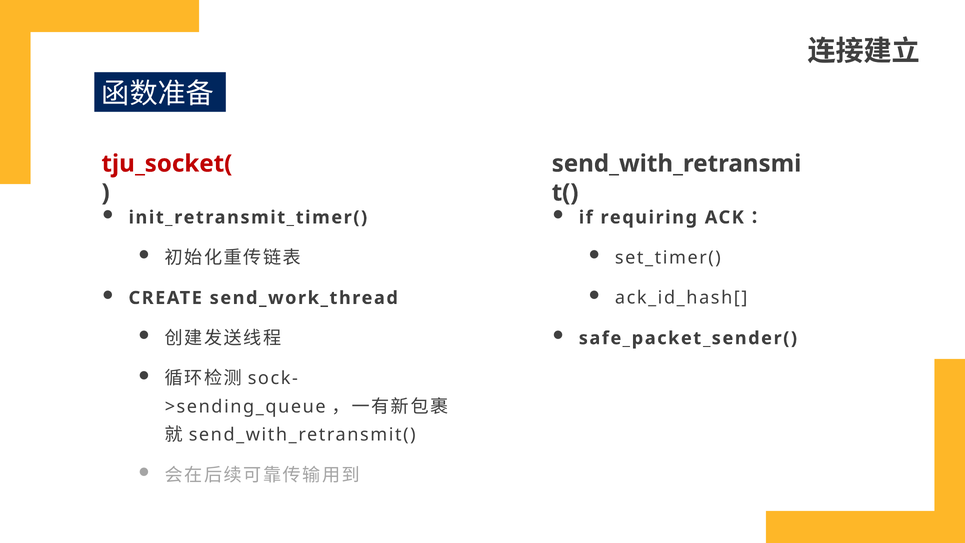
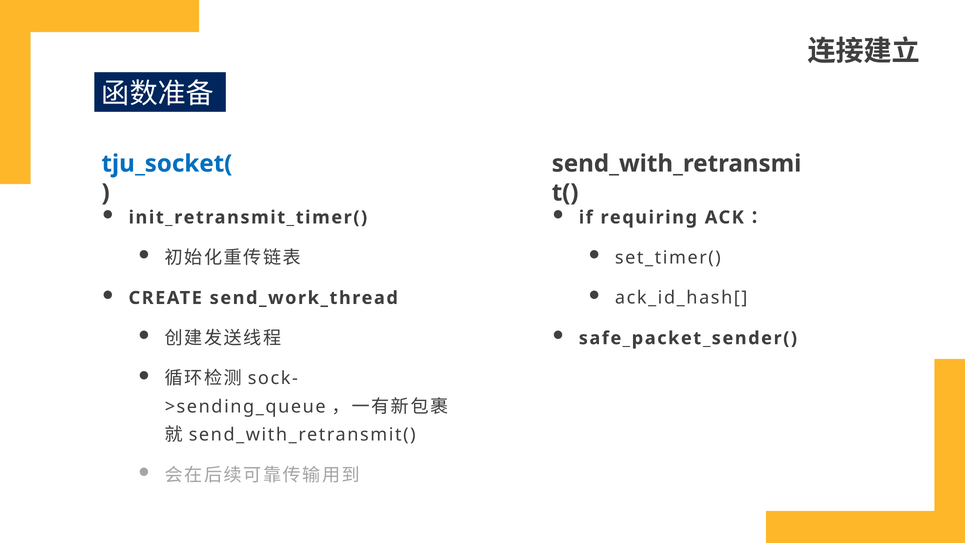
tju_socket( colour: red -> blue
